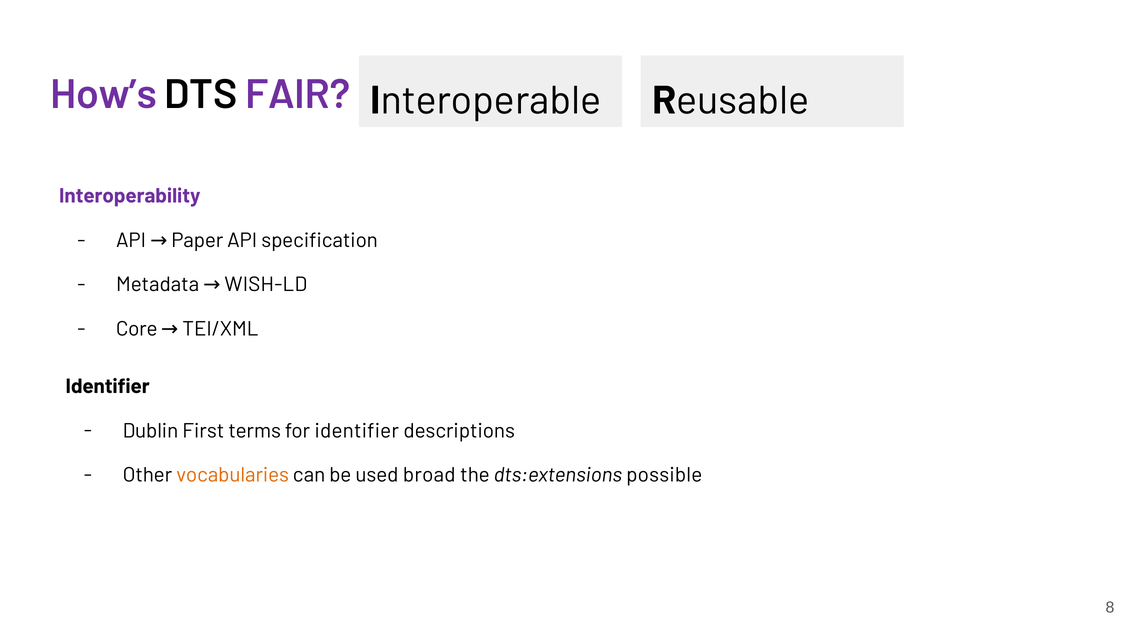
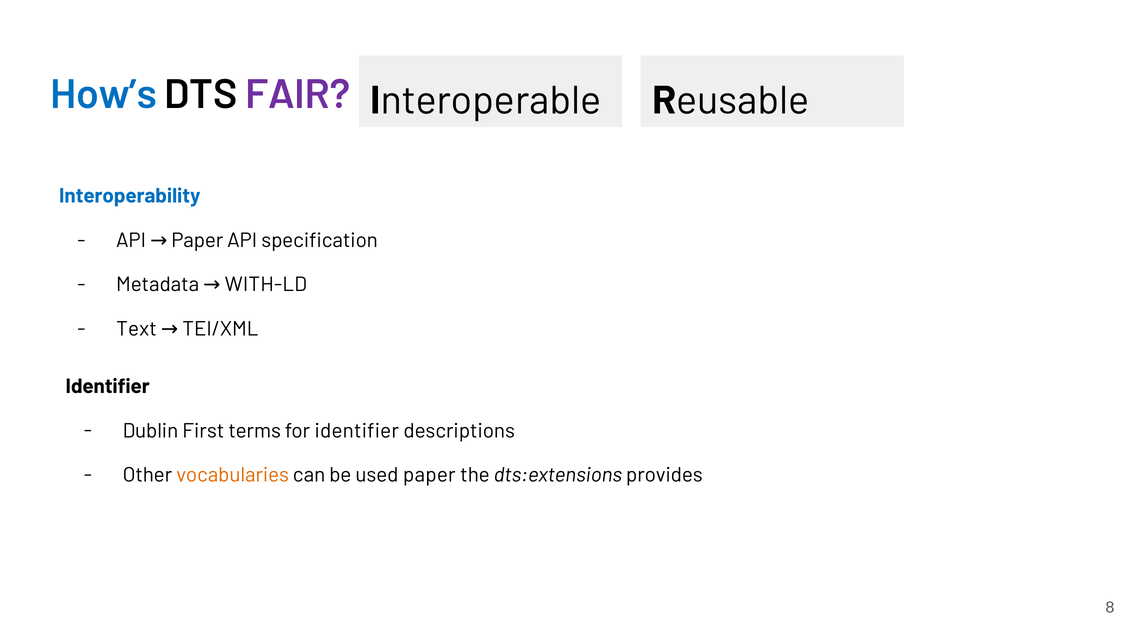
How’s colour: purple -> blue
Interoperability colour: purple -> blue
WISH-LD: WISH-LD -> WITH-LD
Core: Core -> Text
used broad: broad -> paper
possible: possible -> provides
